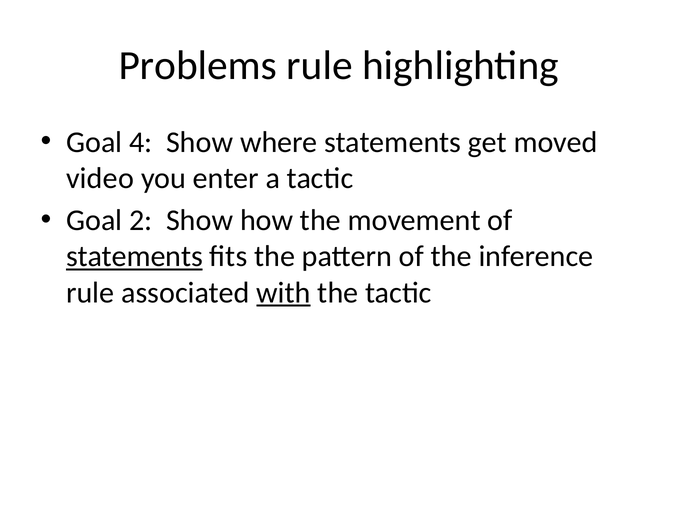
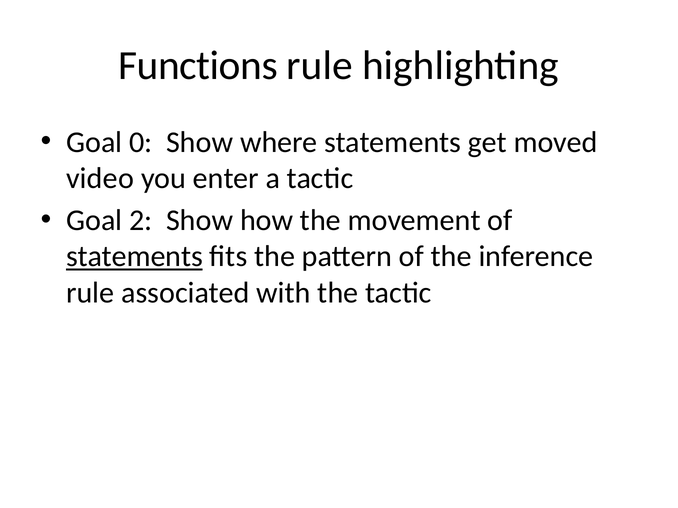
Problems: Problems -> Functions
4: 4 -> 0
with underline: present -> none
